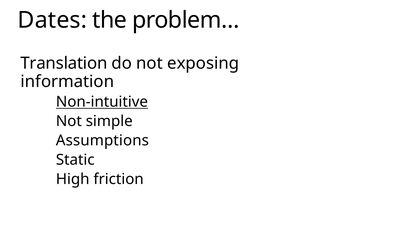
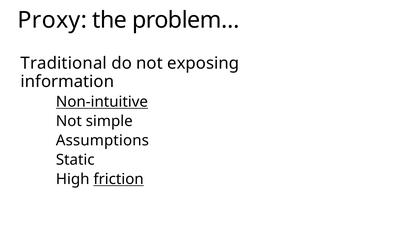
Dates: Dates -> Proxy
Translation: Translation -> Traditional
friction underline: none -> present
